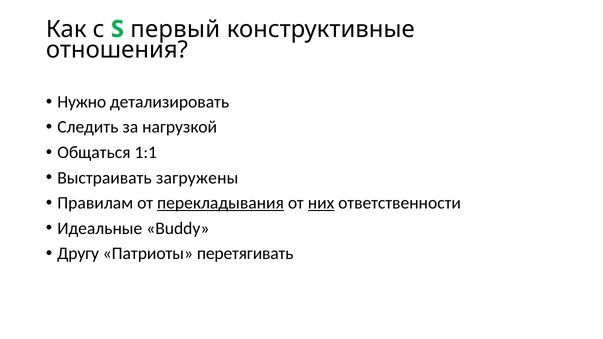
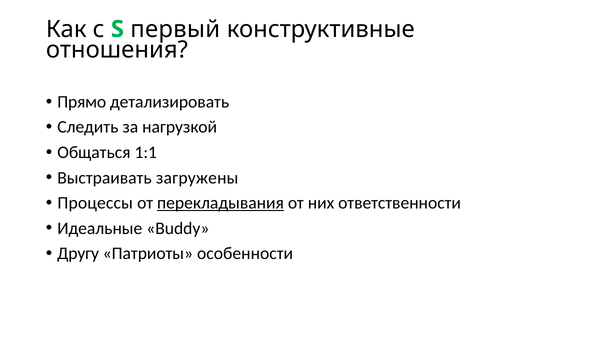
Нужно: Нужно -> Прямо
Правилам: Правилам -> Процессы
них underline: present -> none
перетягивать: перетягивать -> особенности
